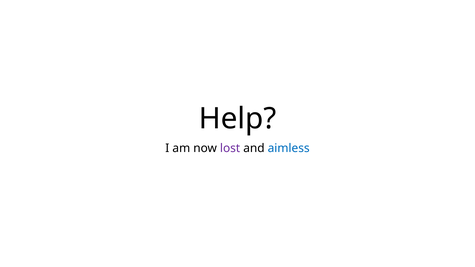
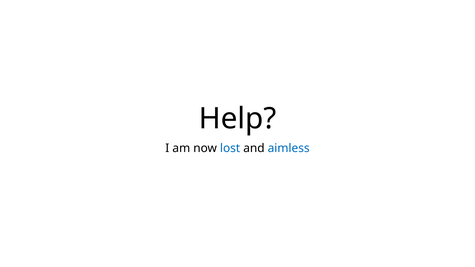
lost colour: purple -> blue
